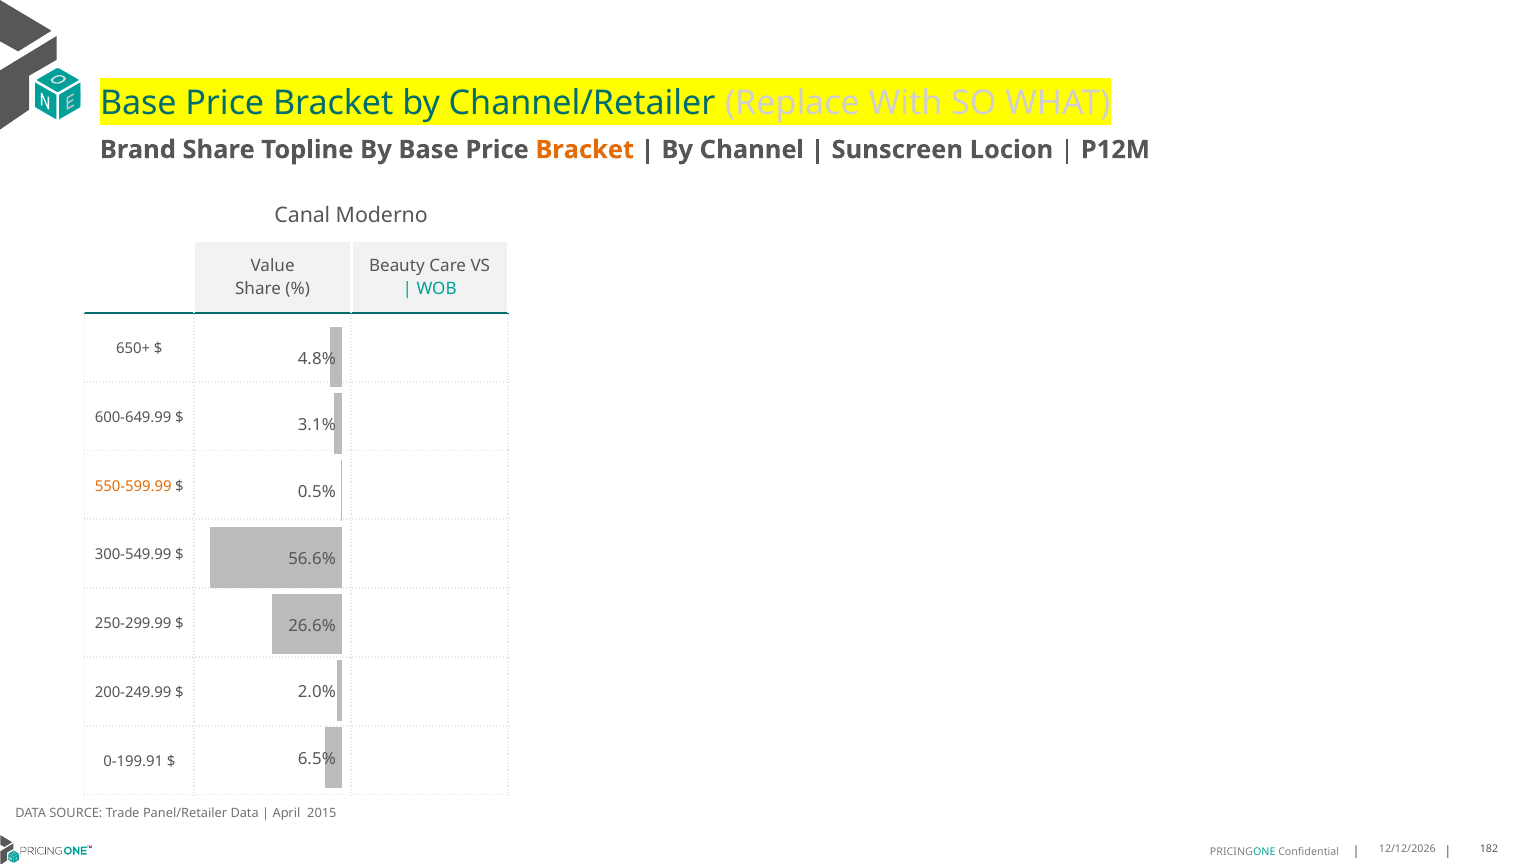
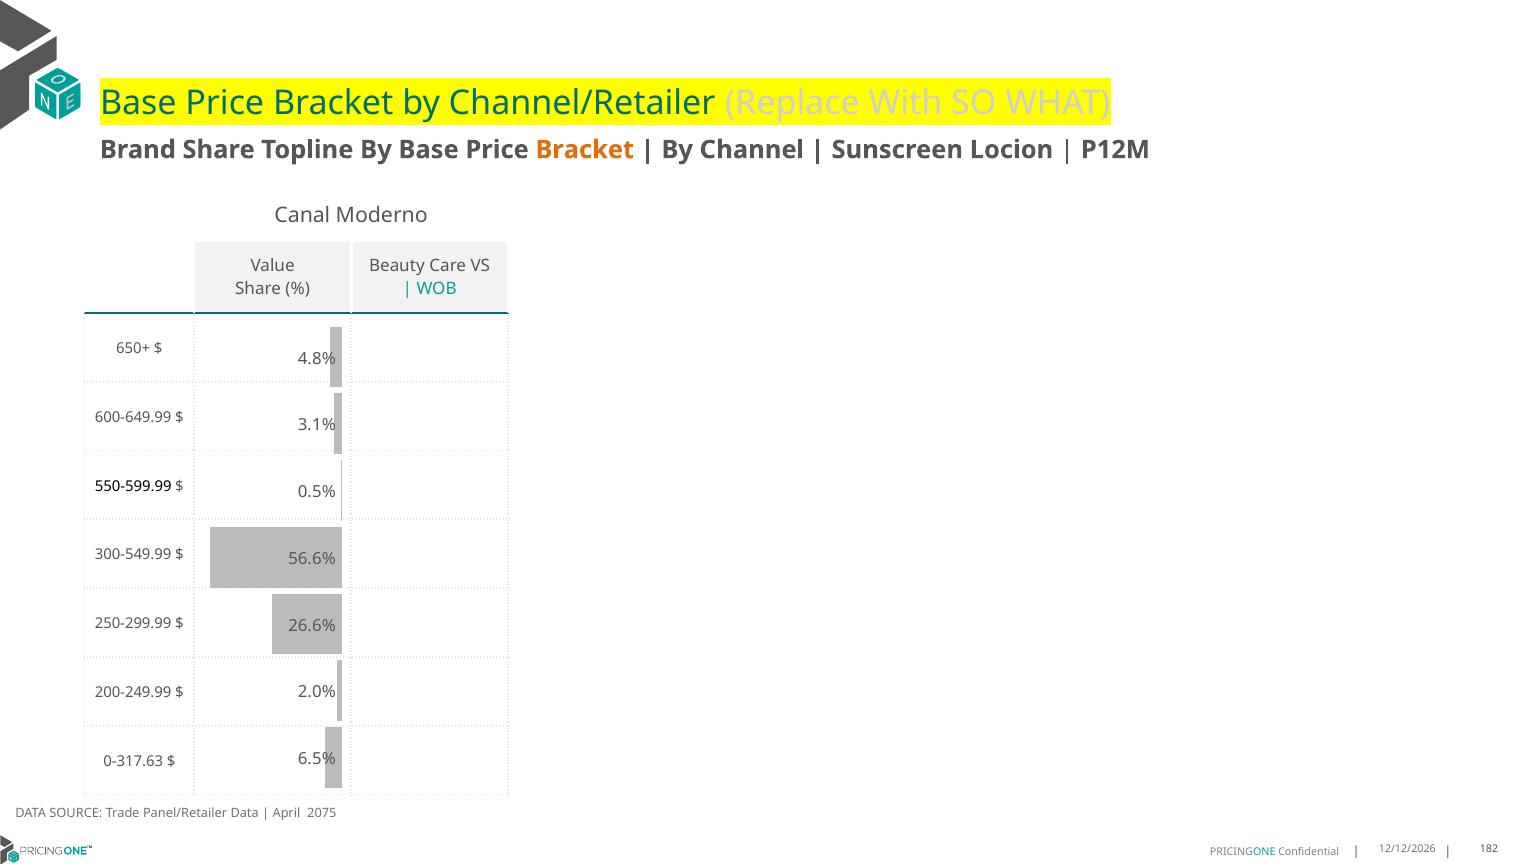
550-599.99 colour: orange -> black
0-199.91: 0-199.91 -> 0-317.63
2015: 2015 -> 2075
